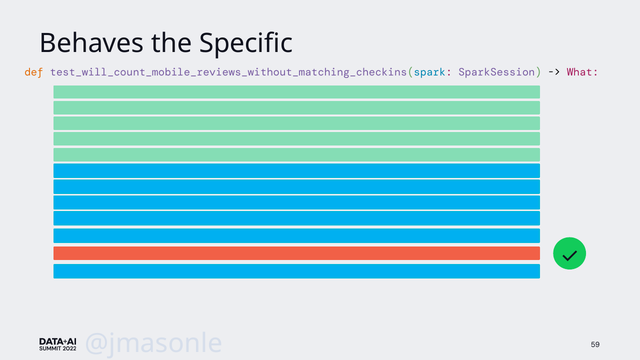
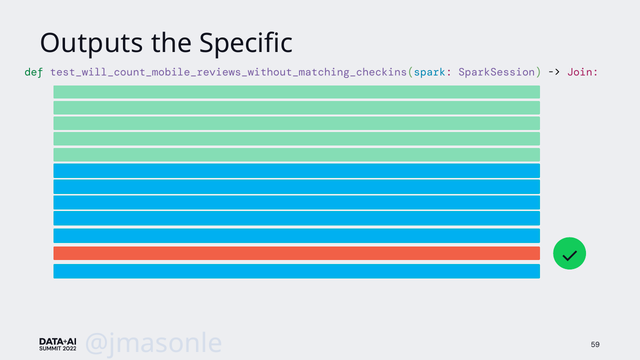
Behaves: Behaves -> Outputs
def colour: orange -> green
What: What -> Join
